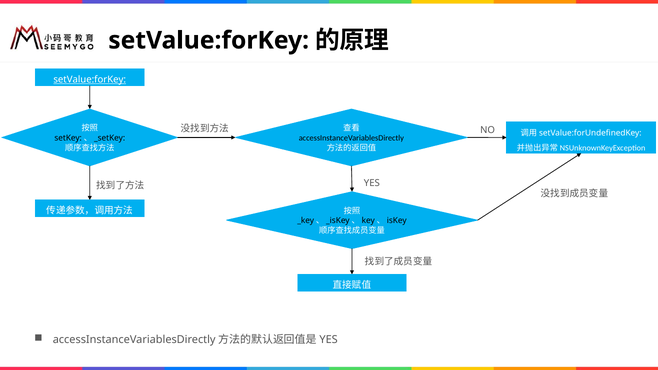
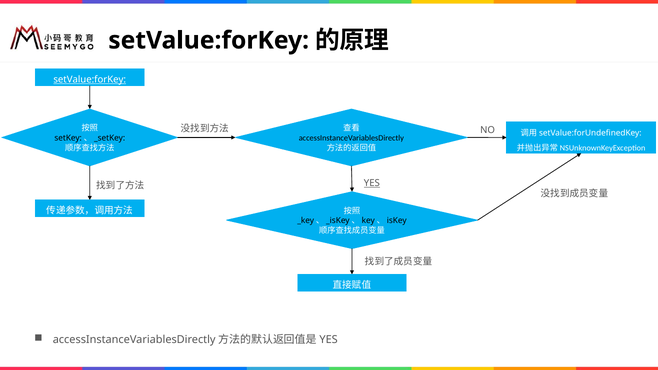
YES underline: none -> present
